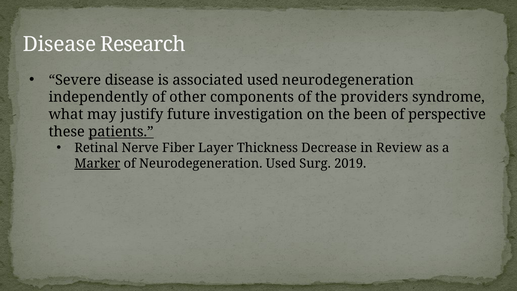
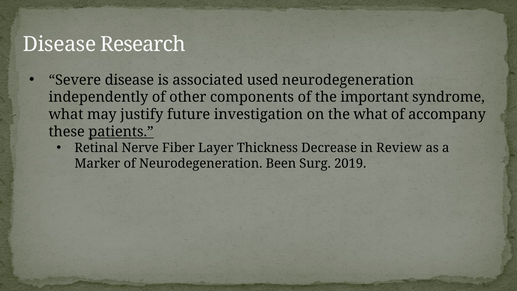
providers: providers -> important
the been: been -> what
perspective: perspective -> accompany
Marker underline: present -> none
Neurodegeneration Used: Used -> Been
